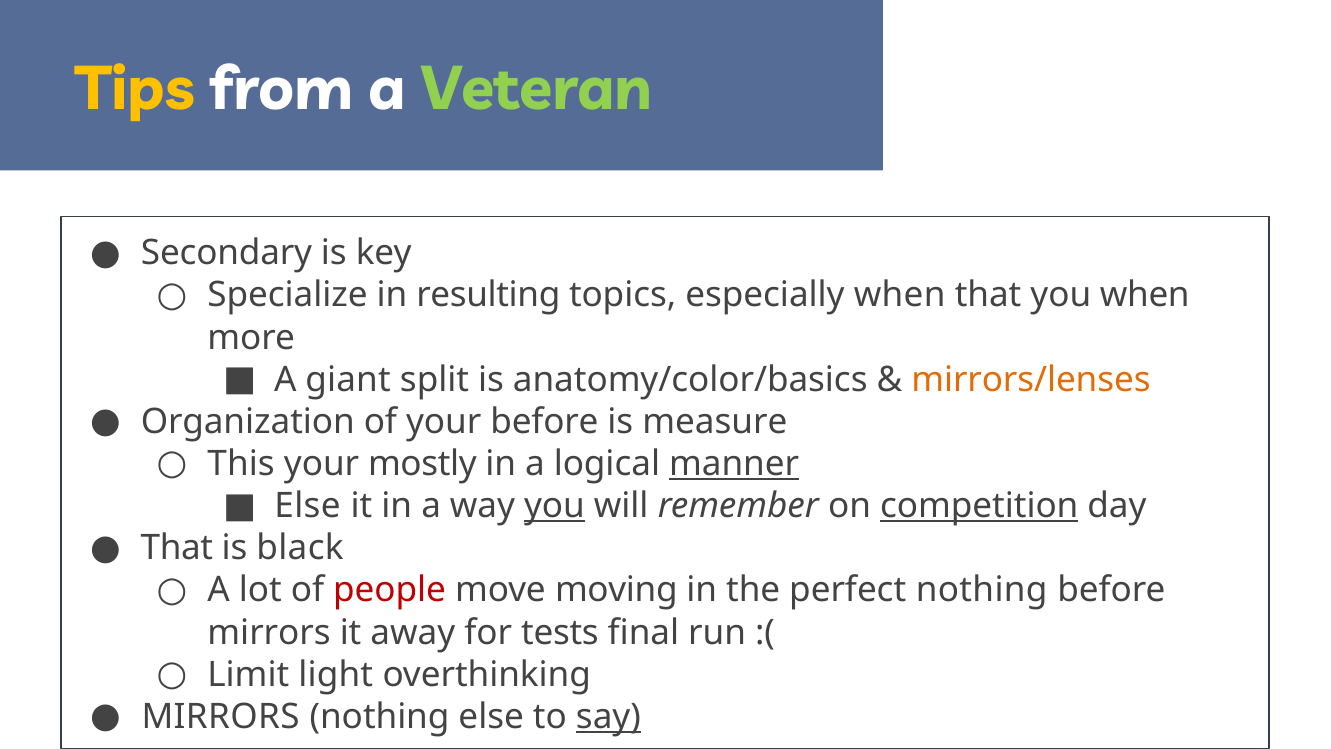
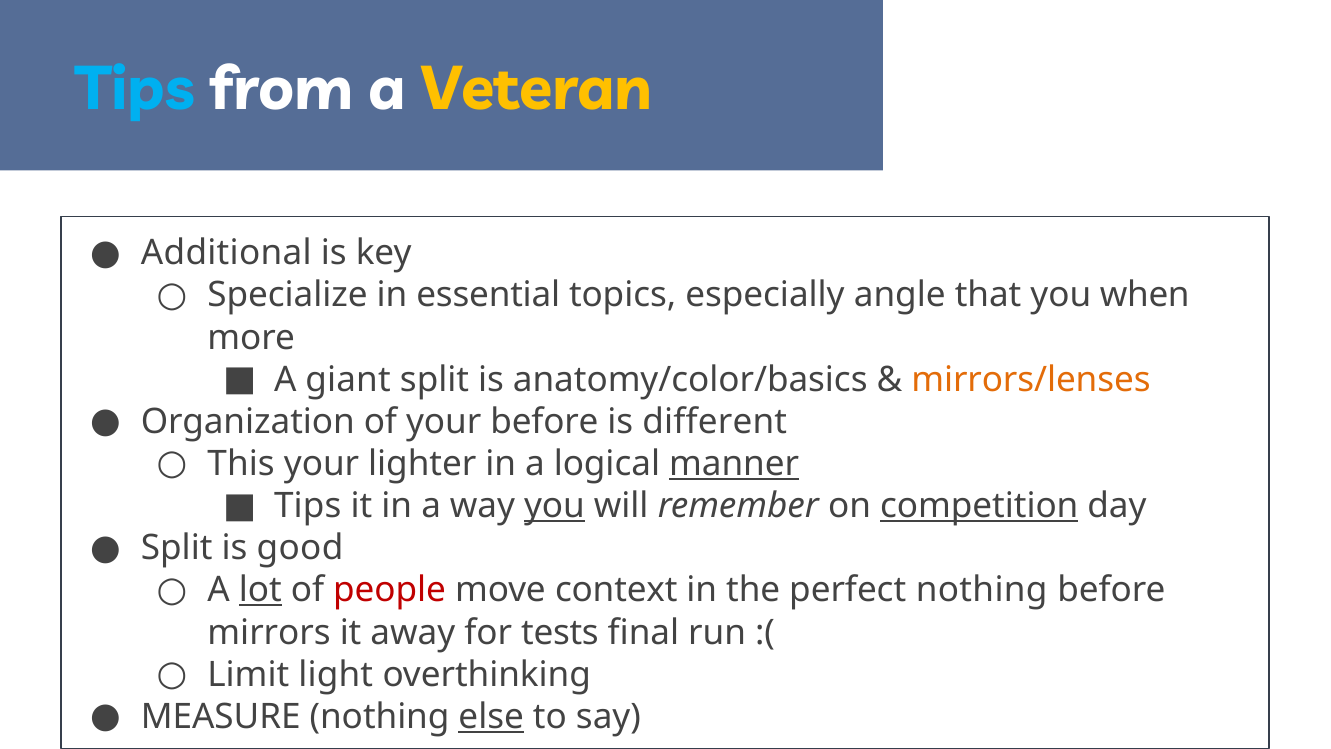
Tips at (135, 89) colour: yellow -> light blue
Veteran colour: light green -> yellow
Secondary: Secondary -> Additional
resulting: resulting -> essential
especially when: when -> angle
measure: measure -> different
mostly: mostly -> lighter
Else at (308, 506): Else -> Tips
That at (177, 548): That -> Split
black: black -> good
lot underline: none -> present
moving: moving -> context
MIRRORS at (221, 716): MIRRORS -> MEASURE
else at (491, 716) underline: none -> present
say underline: present -> none
